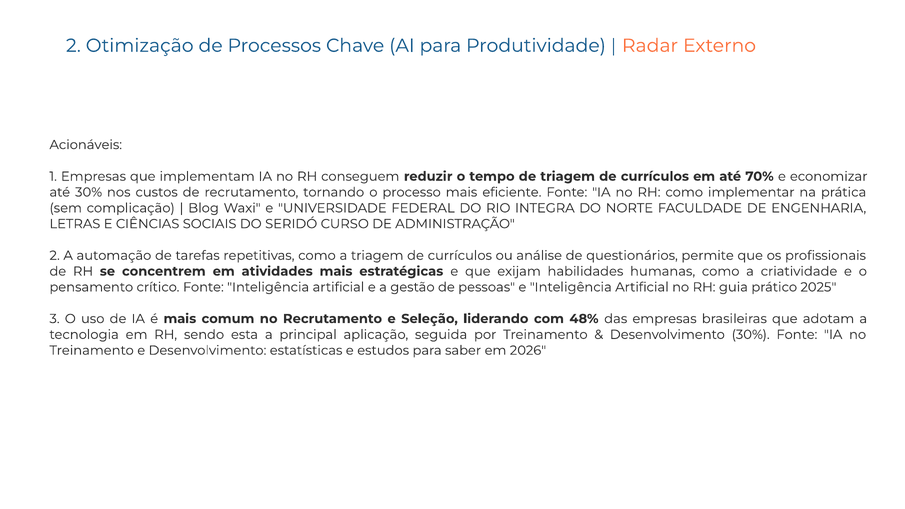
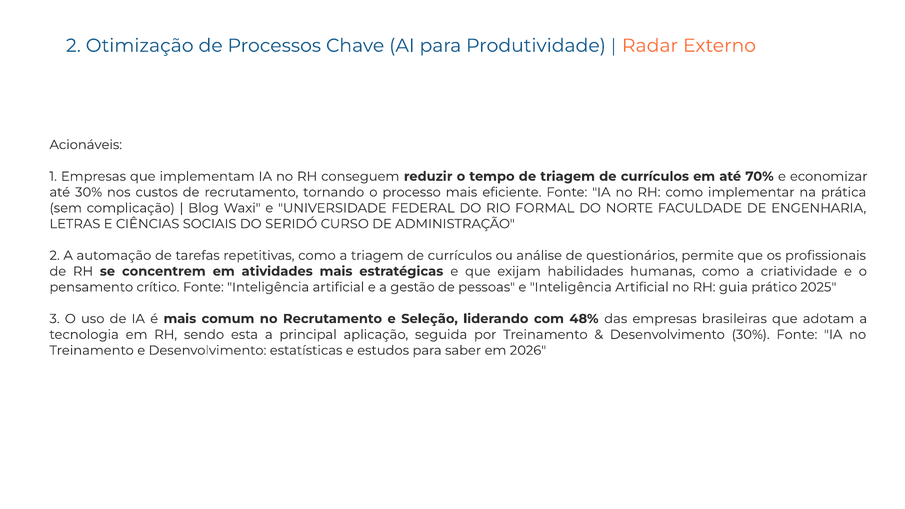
INTEGRA: INTEGRA -> FORMAL
